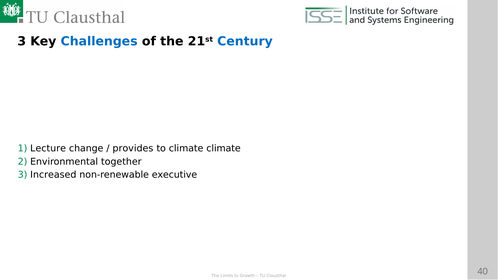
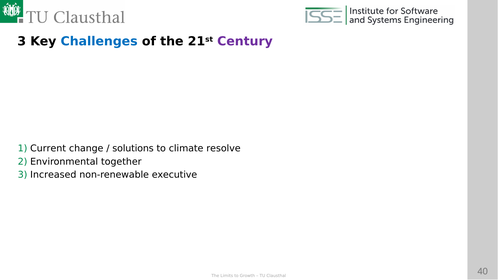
Century colour: blue -> purple
Lecture: Lecture -> Current
provides: provides -> solutions
climate climate: climate -> resolve
